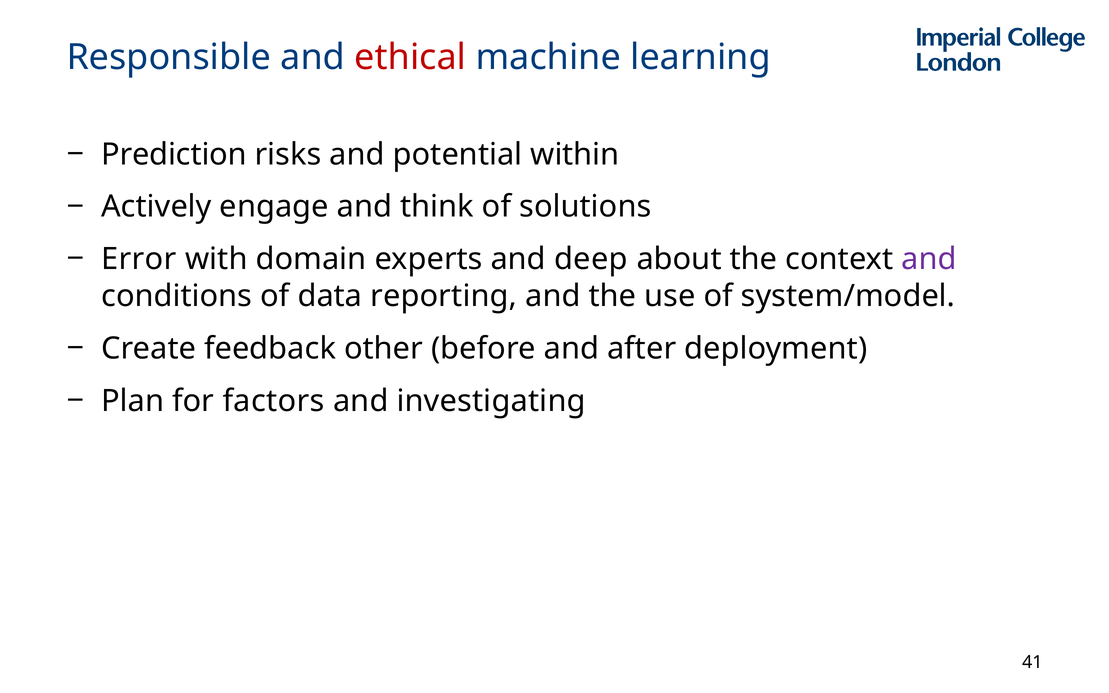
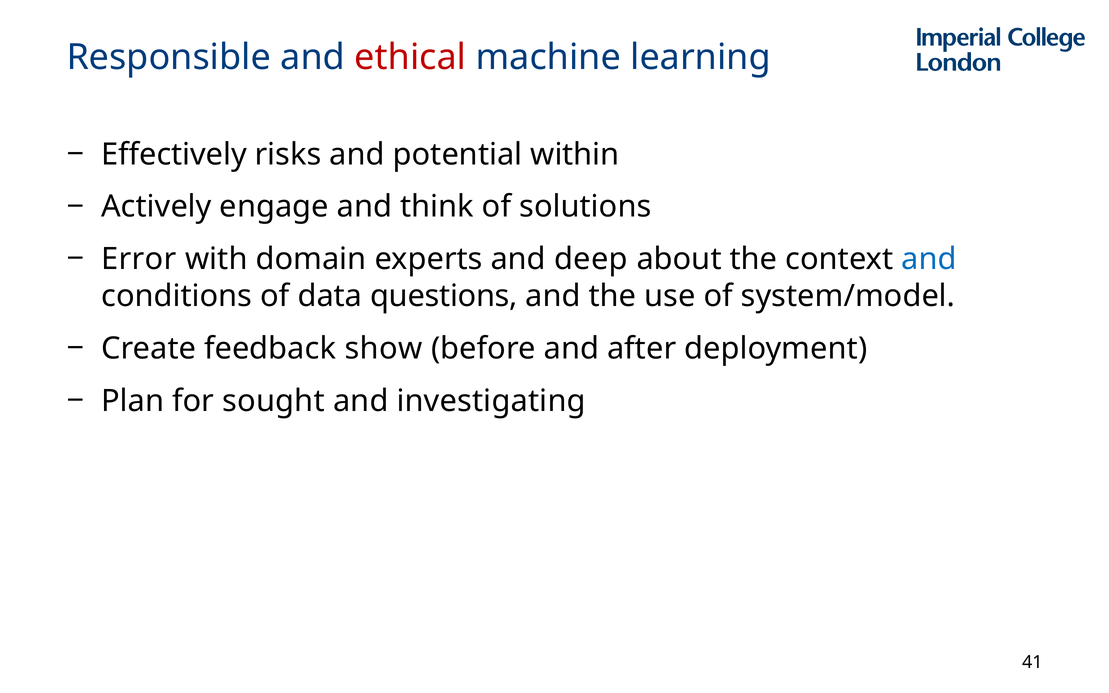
Prediction: Prediction -> Effectively
and at (929, 259) colour: purple -> blue
reporting: reporting -> questions
other: other -> show
factors: factors -> sought
